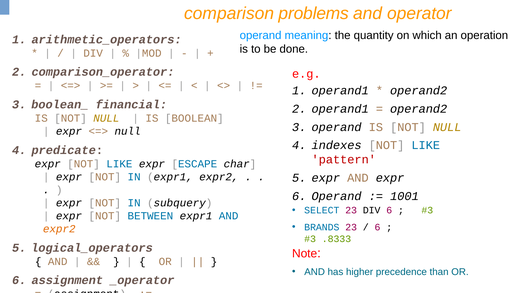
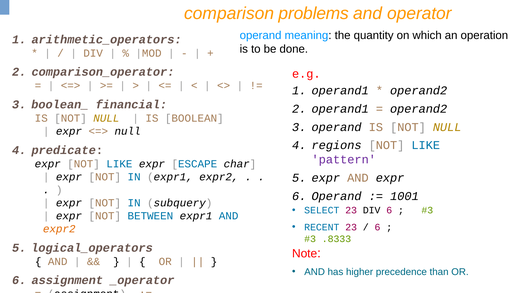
indexes: indexes -> regions
pattern colour: red -> purple
BRANDS: BRANDS -> RECENT
